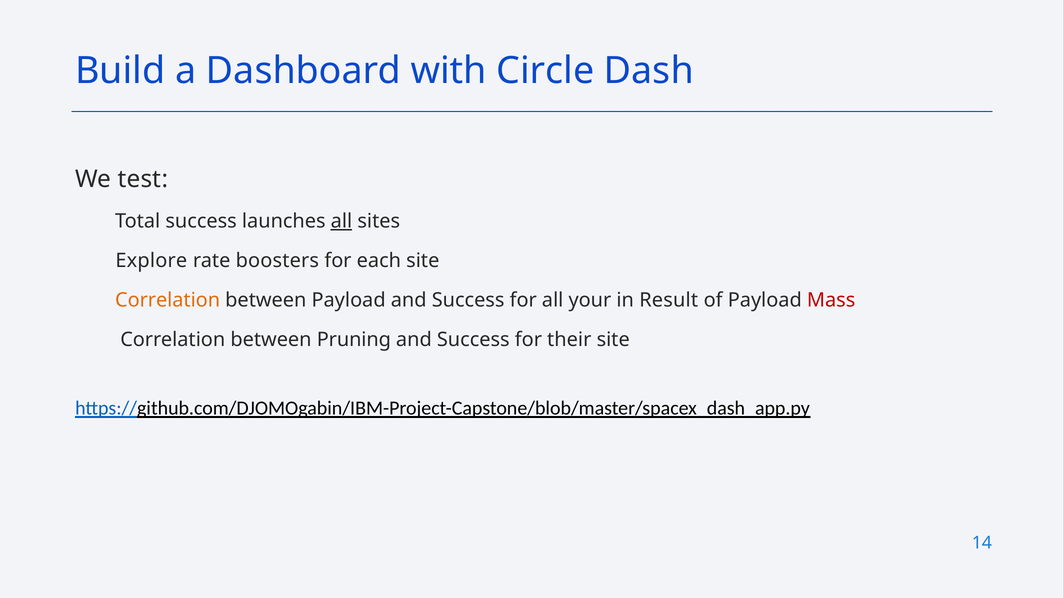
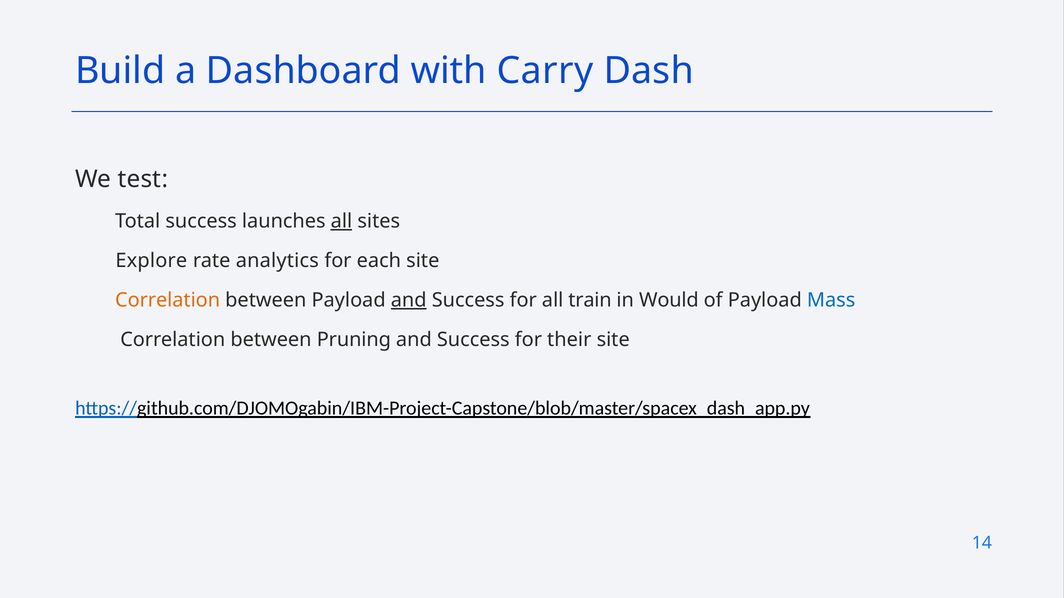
Circle: Circle -> Carry
boosters: boosters -> analytics
and at (409, 300) underline: none -> present
your: your -> train
Result: Result -> Would
Mass colour: red -> blue
